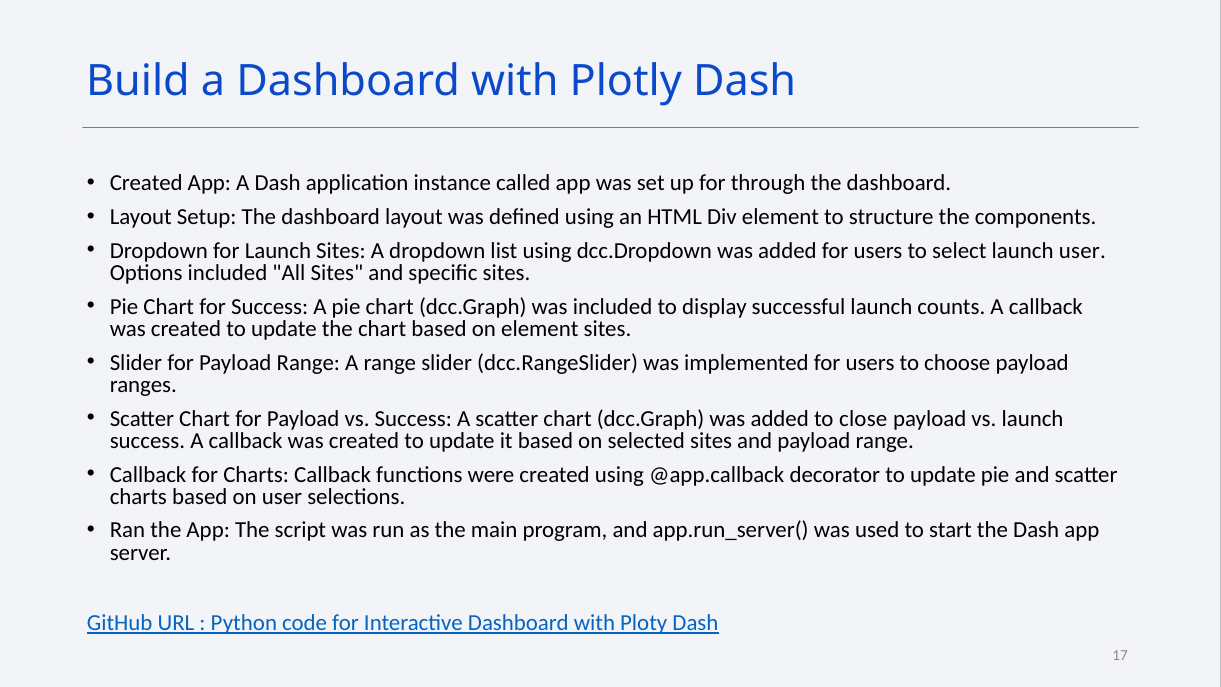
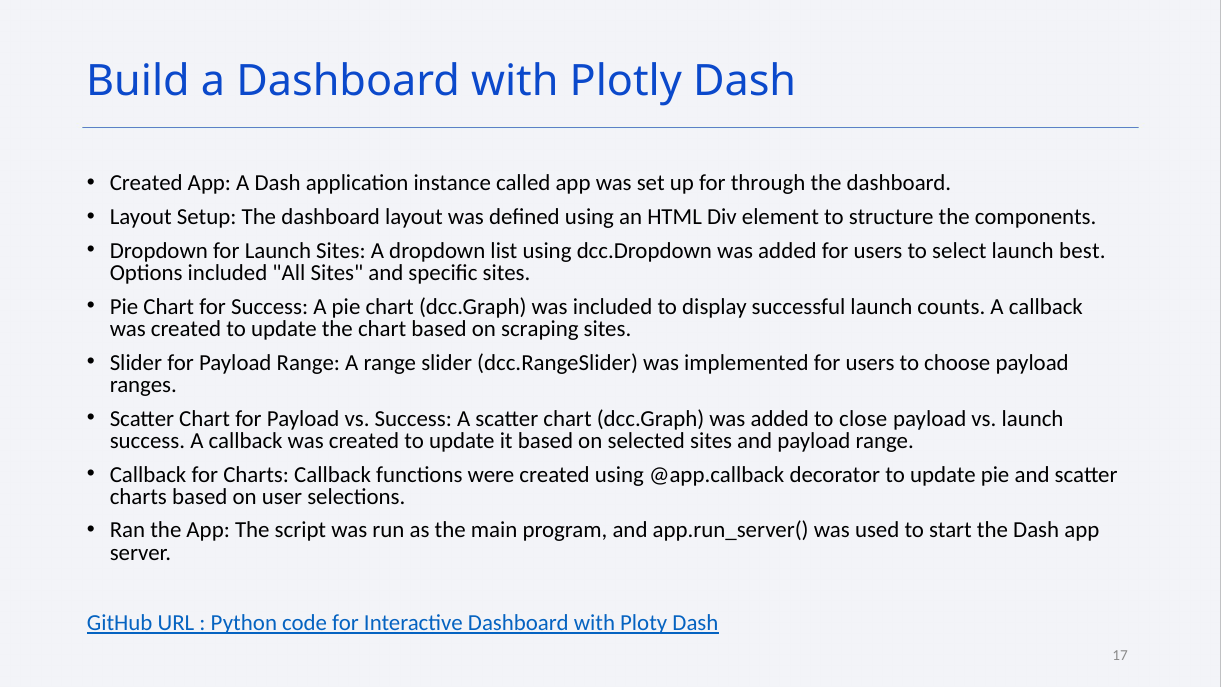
launch user: user -> best
on element: element -> scraping
